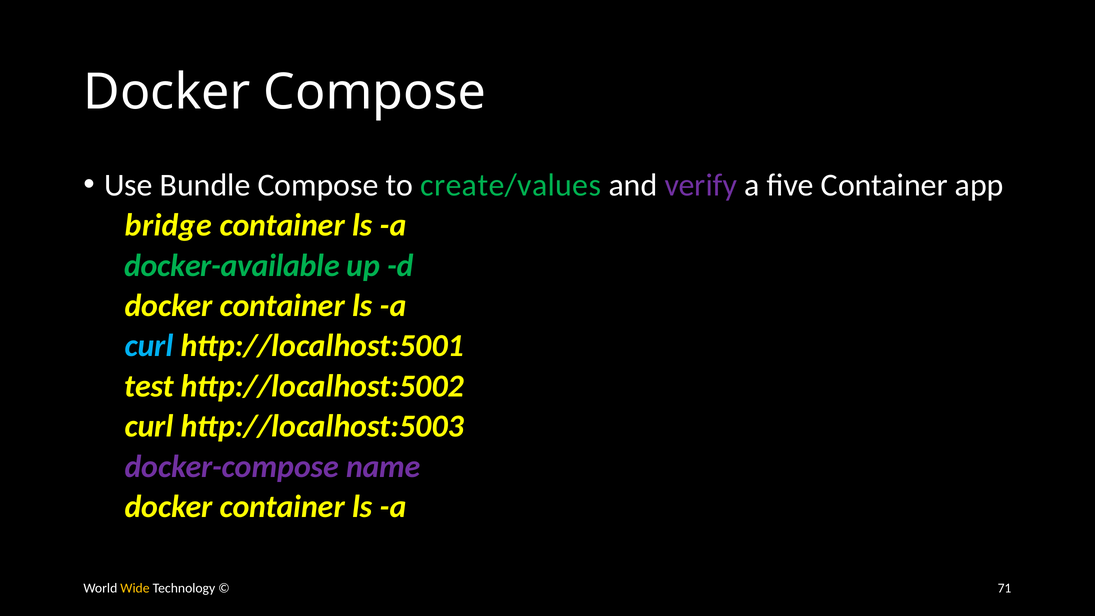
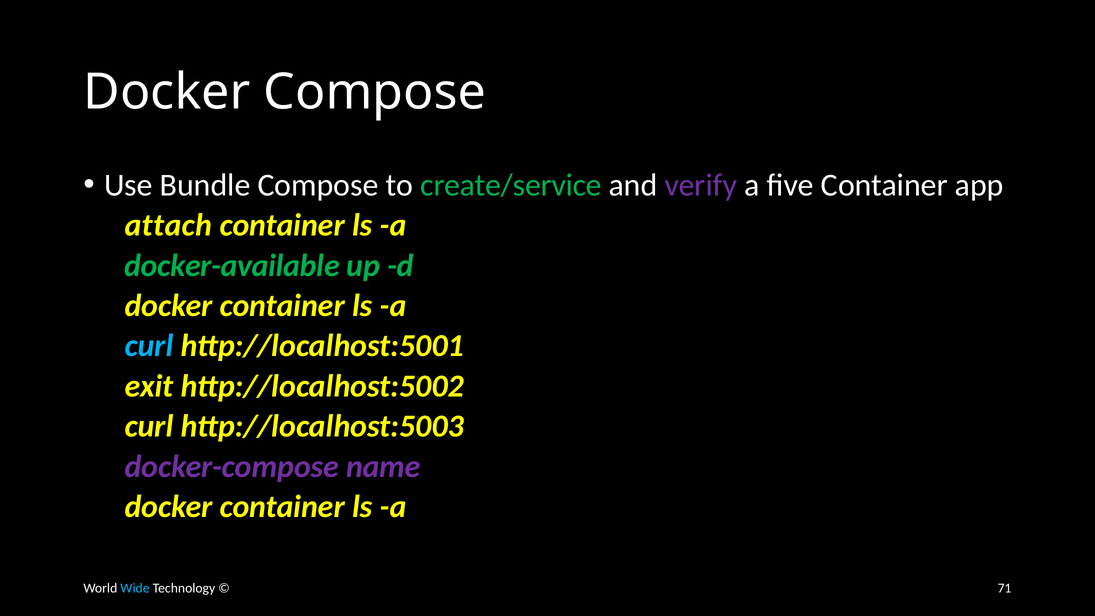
create/values: create/values -> create/service
bridge: bridge -> attach
test: test -> exit
Wide colour: yellow -> light blue
